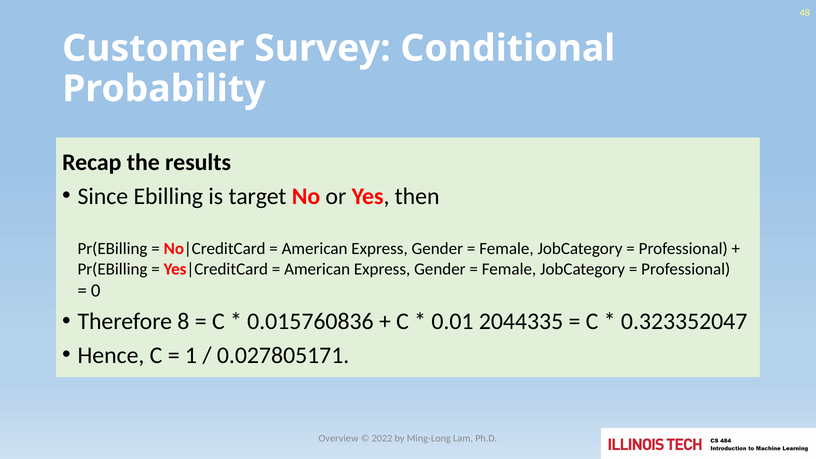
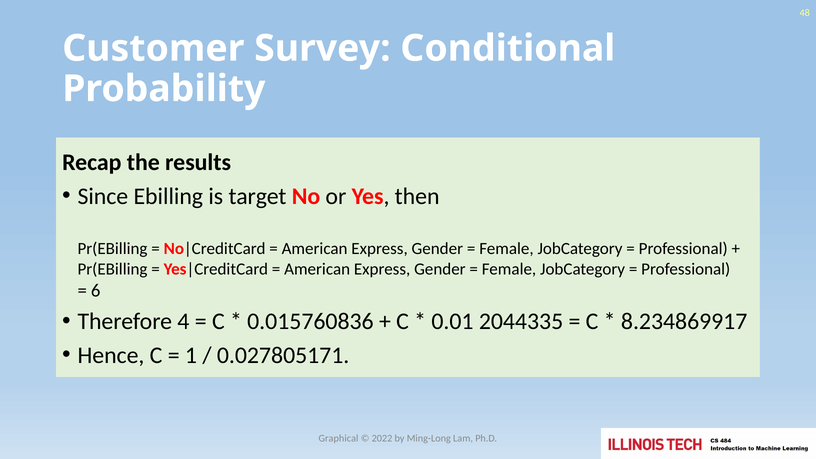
0: 0 -> 6
8: 8 -> 4
0.323352047: 0.323352047 -> 8.234869917
Overview: Overview -> Graphical
